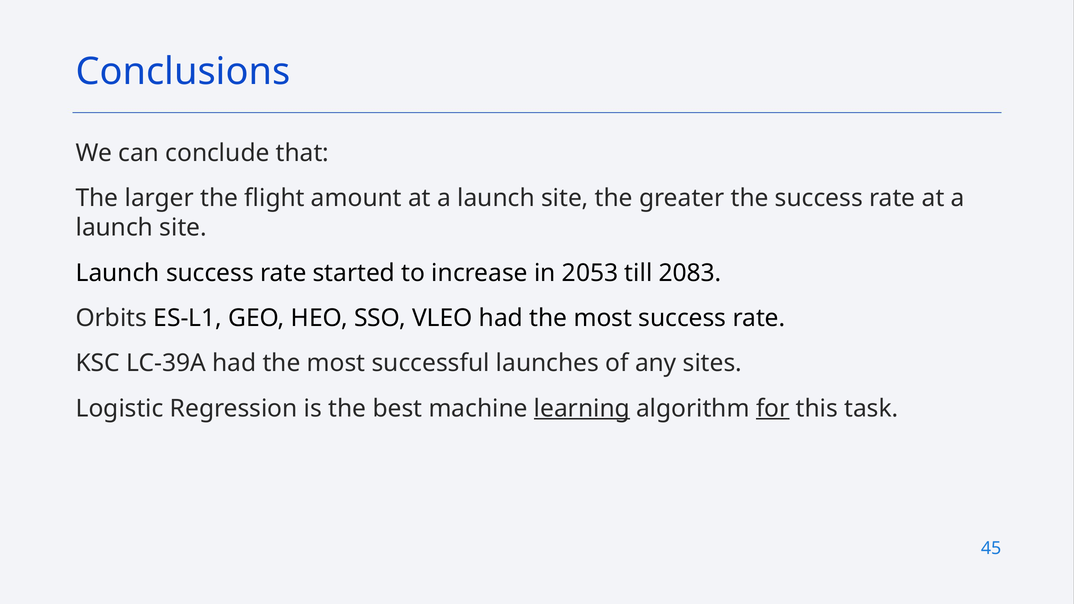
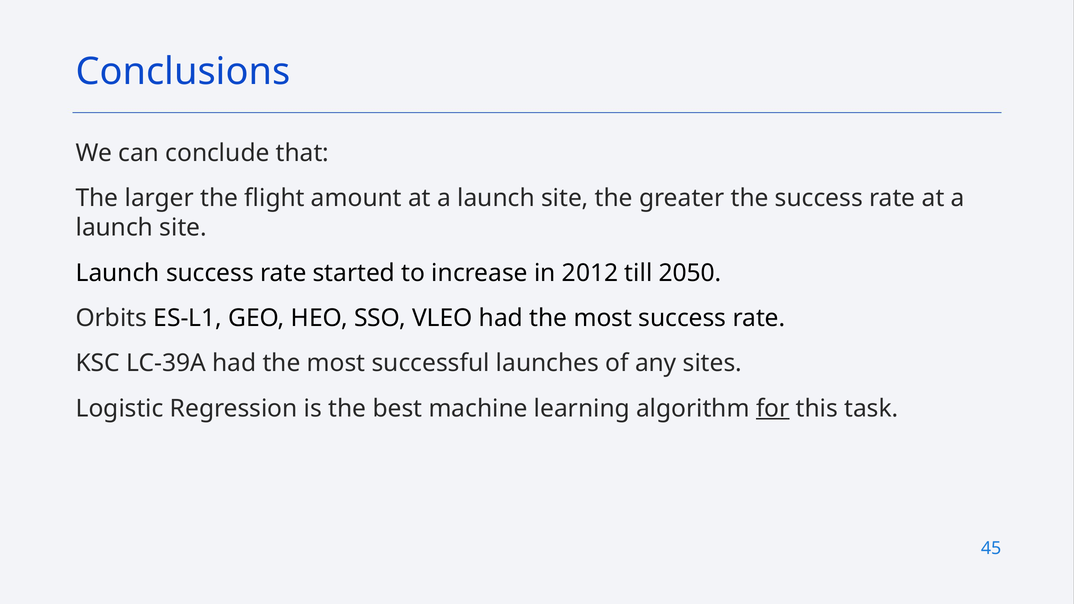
2053: 2053 -> 2012
2083: 2083 -> 2050
learning underline: present -> none
